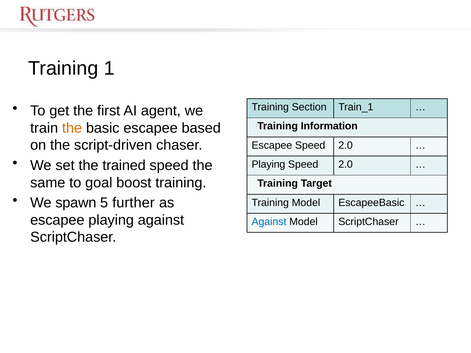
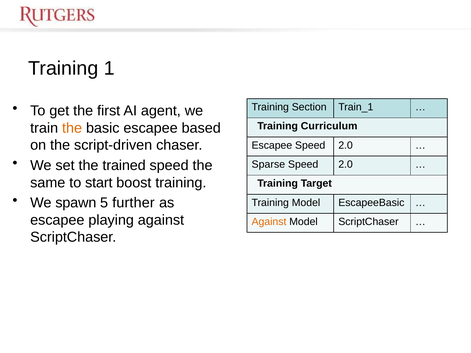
Information: Information -> Curriculum
Playing at (268, 165): Playing -> Sparse
goal: goal -> start
Against at (269, 222) colour: blue -> orange
